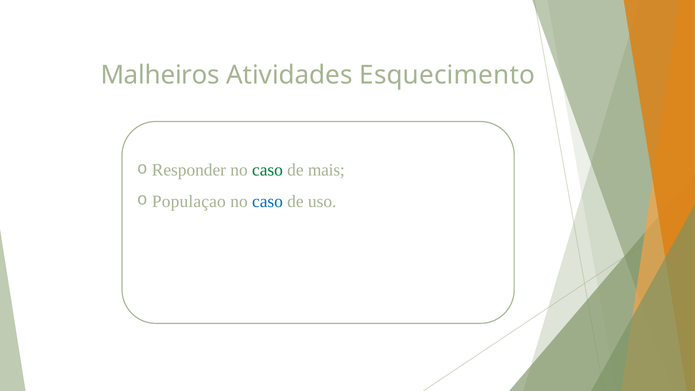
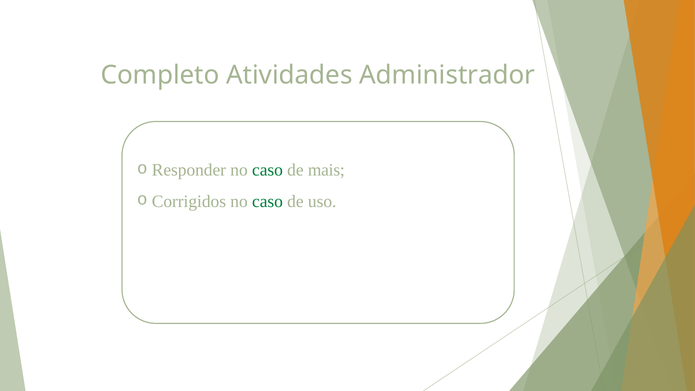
Malheiros: Malheiros -> Completo
Esquecimento: Esquecimento -> Administrador
Populaçao: Populaçao -> Corrigidos
caso at (267, 201) colour: blue -> green
